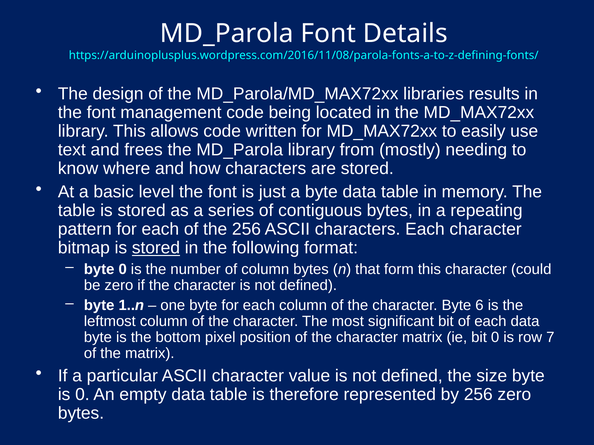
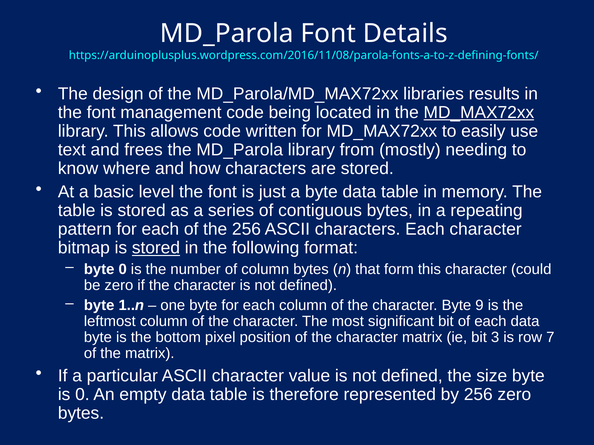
MD_MAX72xx at (479, 112) underline: none -> present
6: 6 -> 9
bit 0: 0 -> 3
